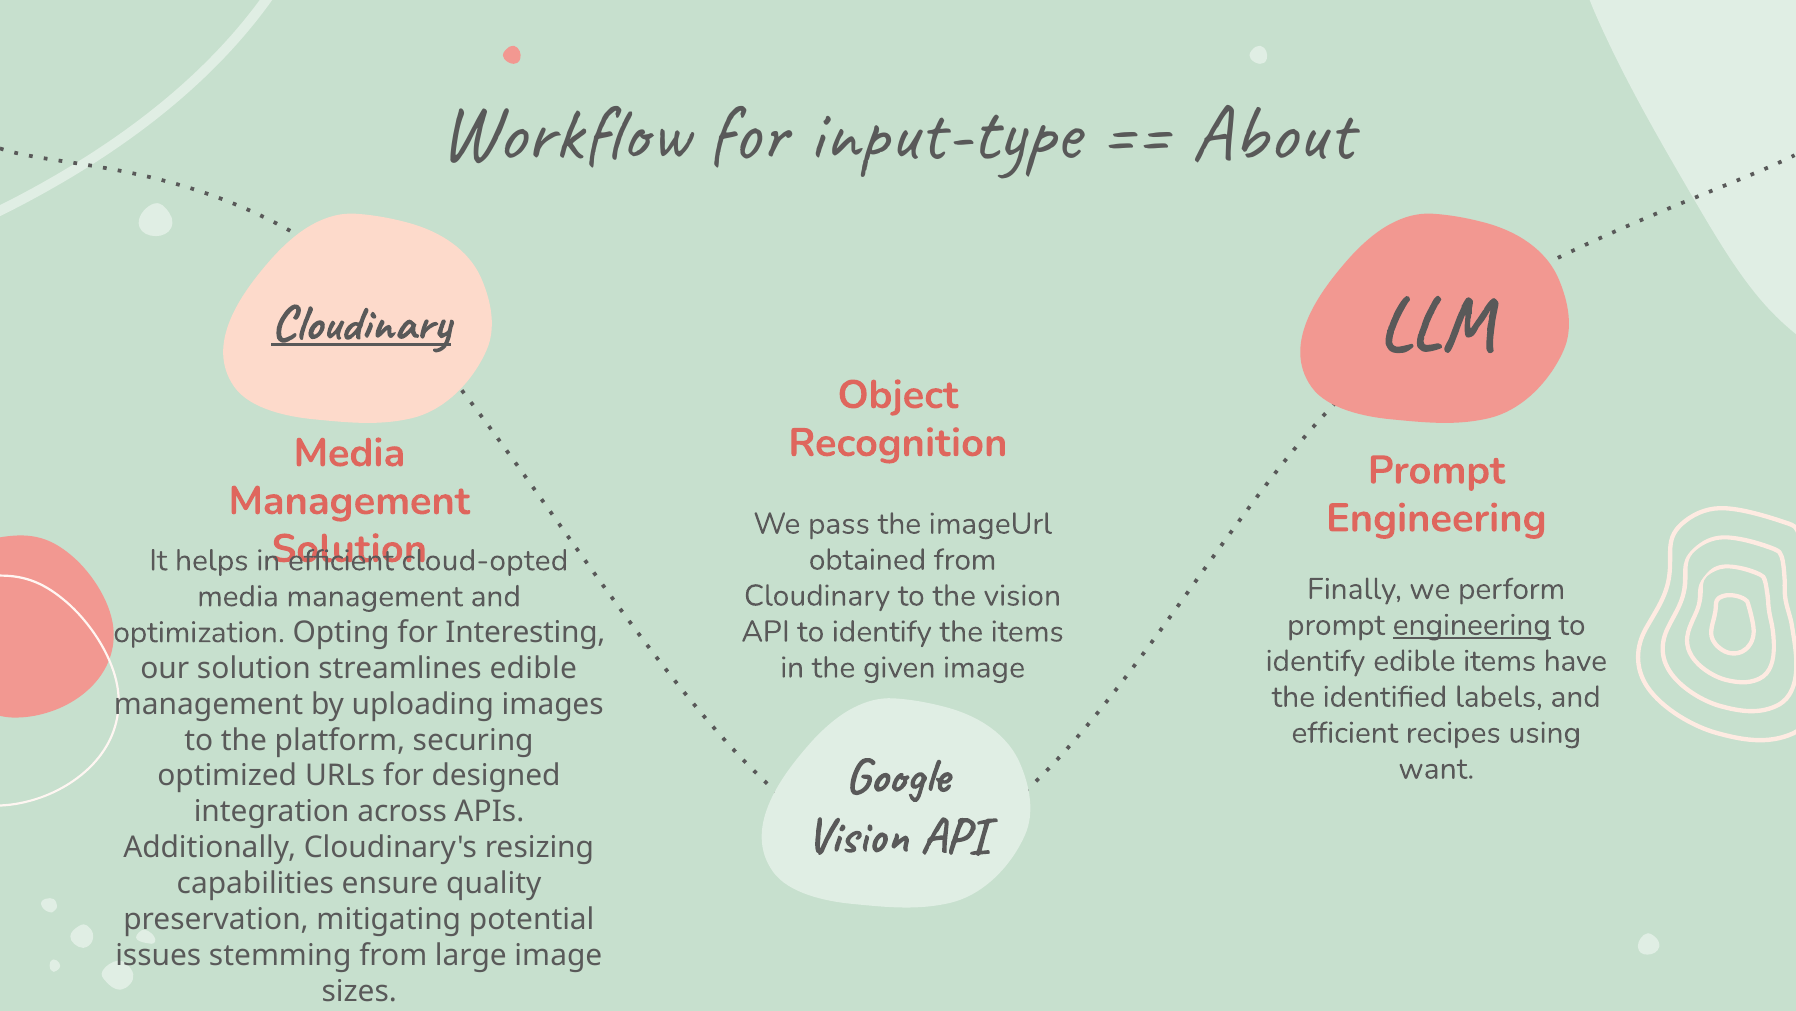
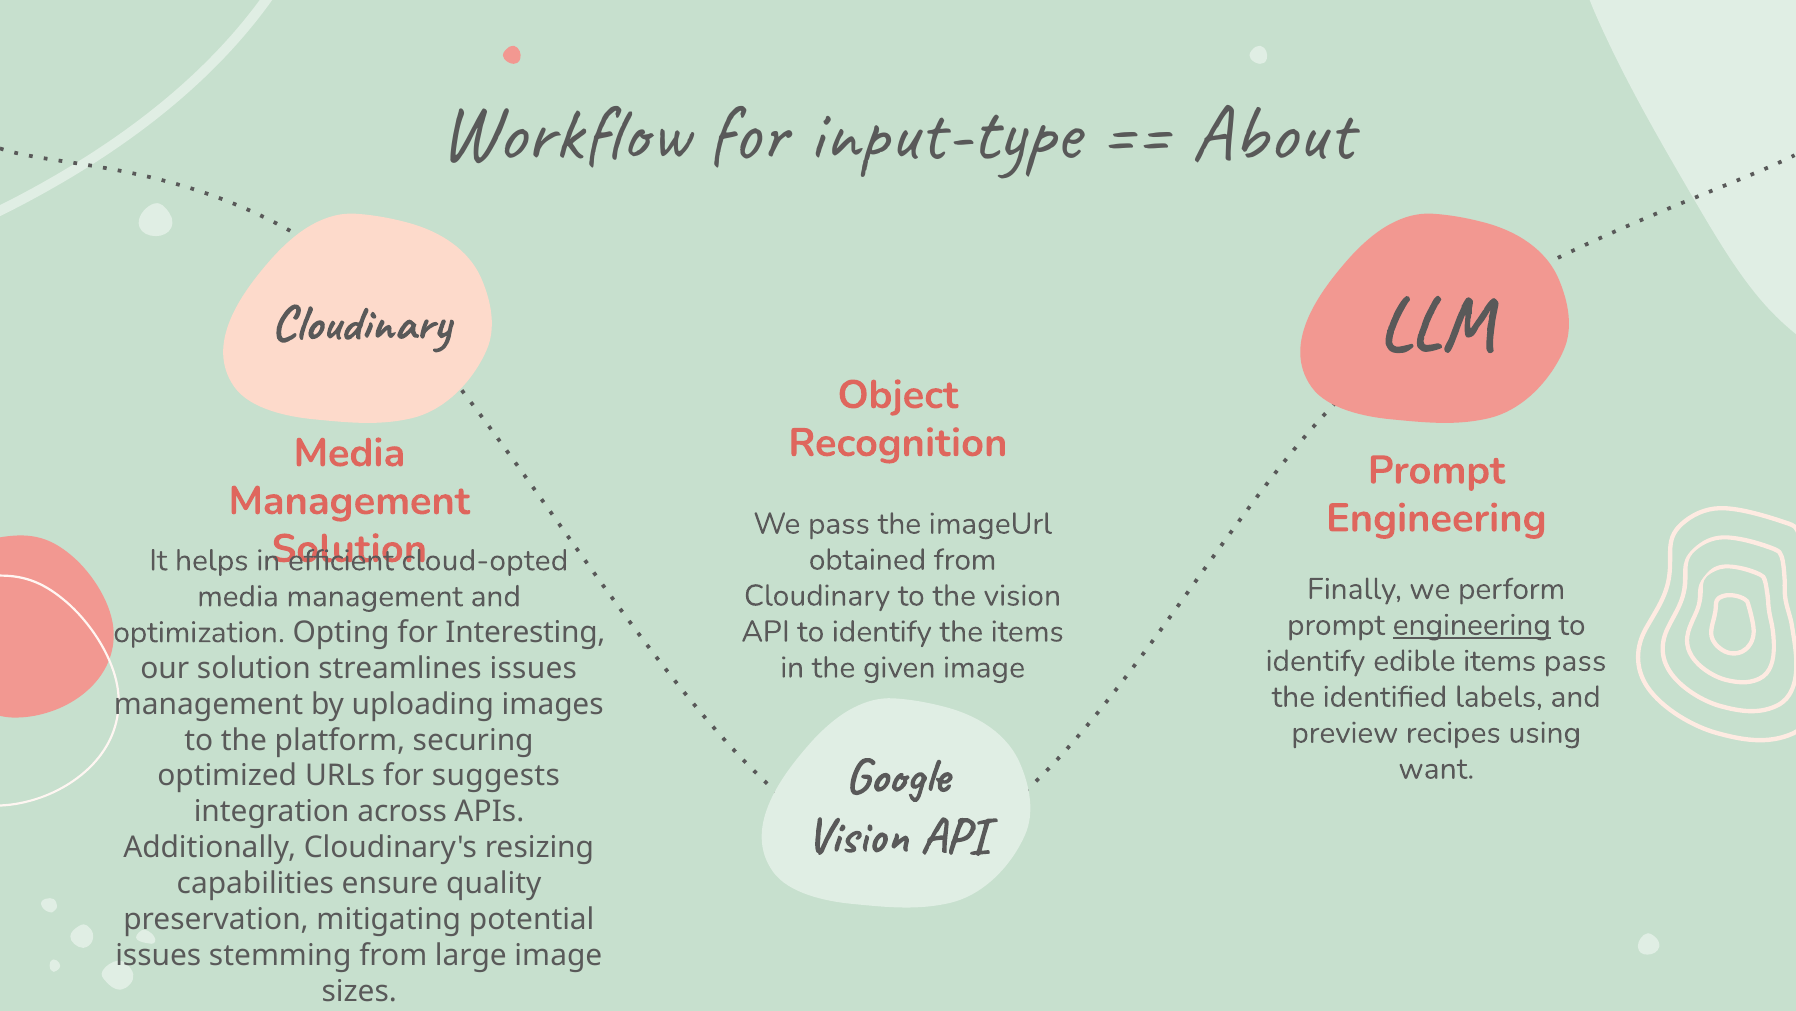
Cloudinary at (361, 323) underline: present -> none
items have: have -> pass
streamlines edible: edible -> issues
efficient at (1345, 732): efficient -> preview
designed: designed -> suggests
